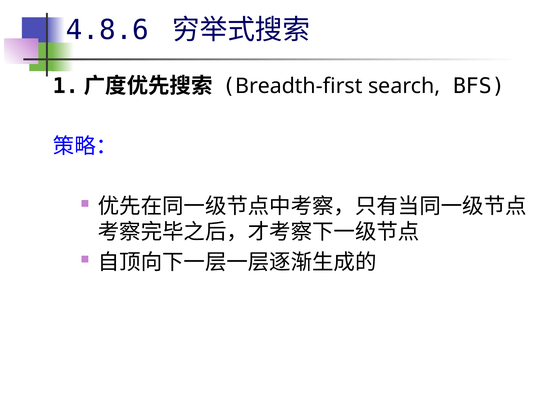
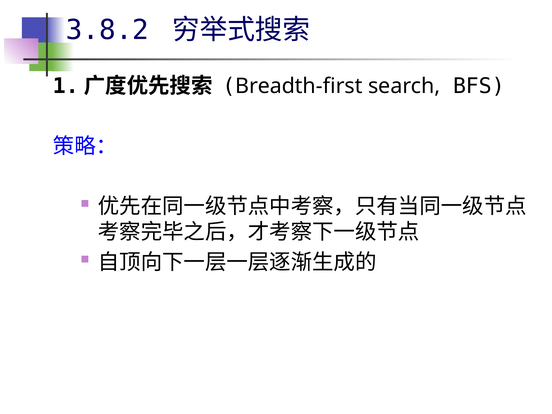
4.8.6: 4.8.6 -> 3.8.2
